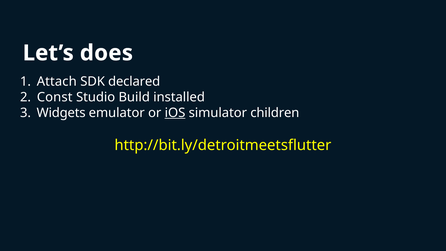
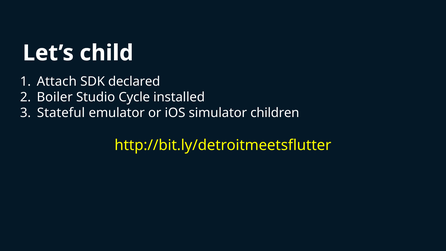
does: does -> child
Const: Const -> Boiler
Build: Build -> Cycle
Widgets: Widgets -> Stateful
iOS underline: present -> none
